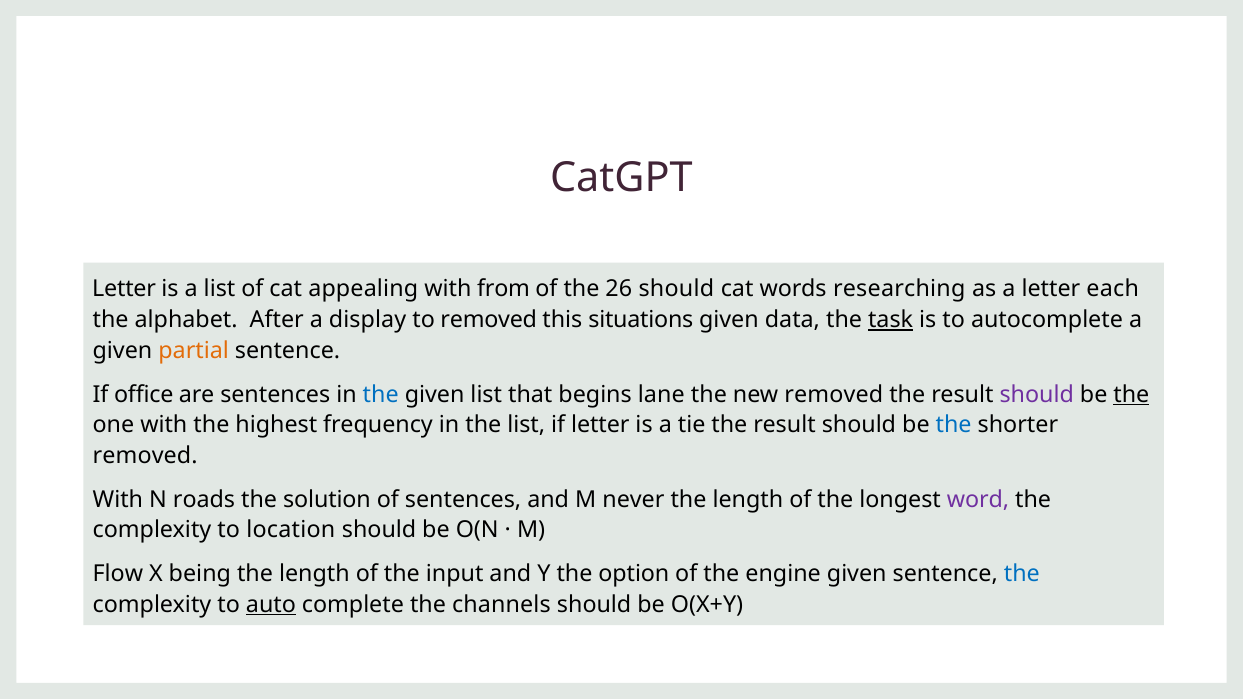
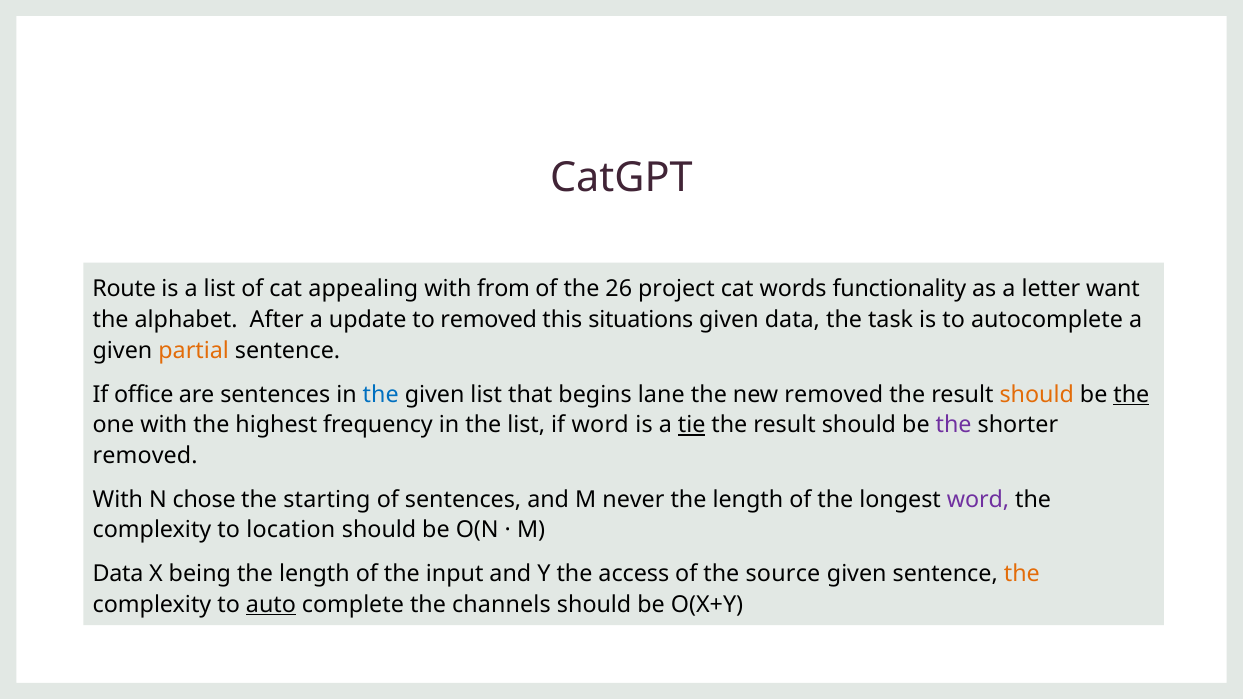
Letter at (124, 289): Letter -> Route
26 should: should -> project
researching: researching -> functionality
each: each -> want
display: display -> update
task underline: present -> none
should at (1037, 394) colour: purple -> orange
if letter: letter -> word
tie underline: none -> present
the at (954, 425) colour: blue -> purple
roads: roads -> chose
solution: solution -> starting
Flow at (118, 574): Flow -> Data
option: option -> access
engine: engine -> source
the at (1022, 574) colour: blue -> orange
